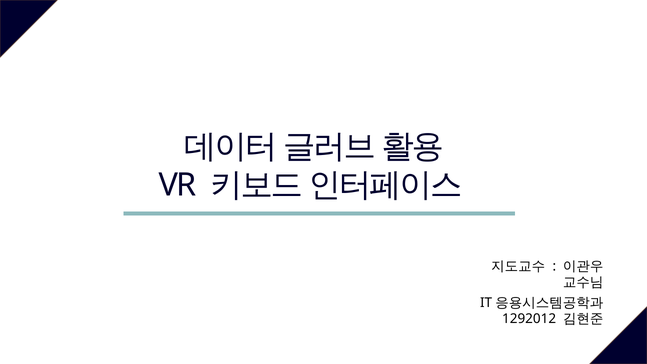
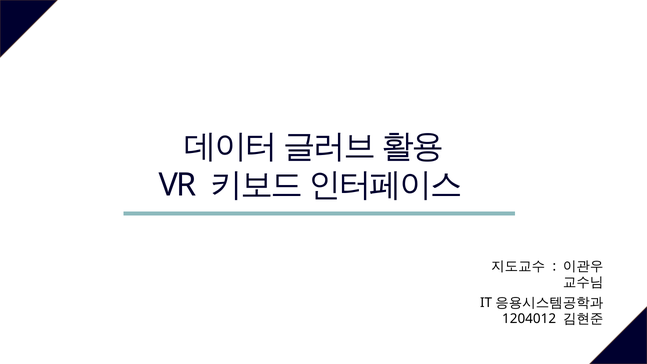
1292012: 1292012 -> 1204012
